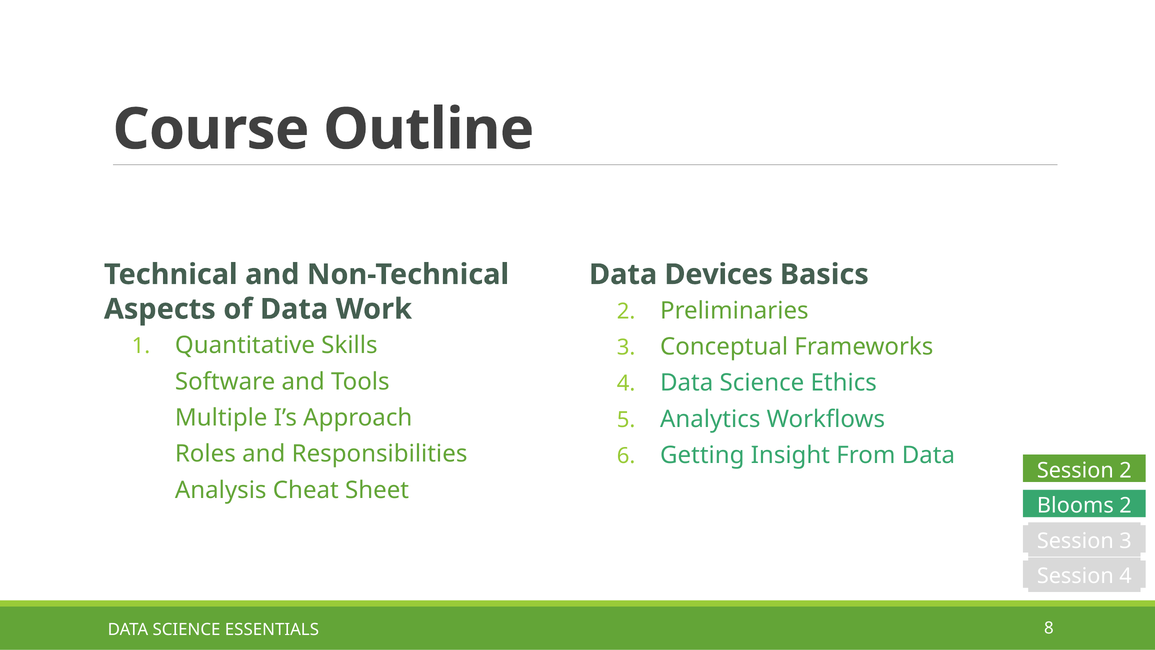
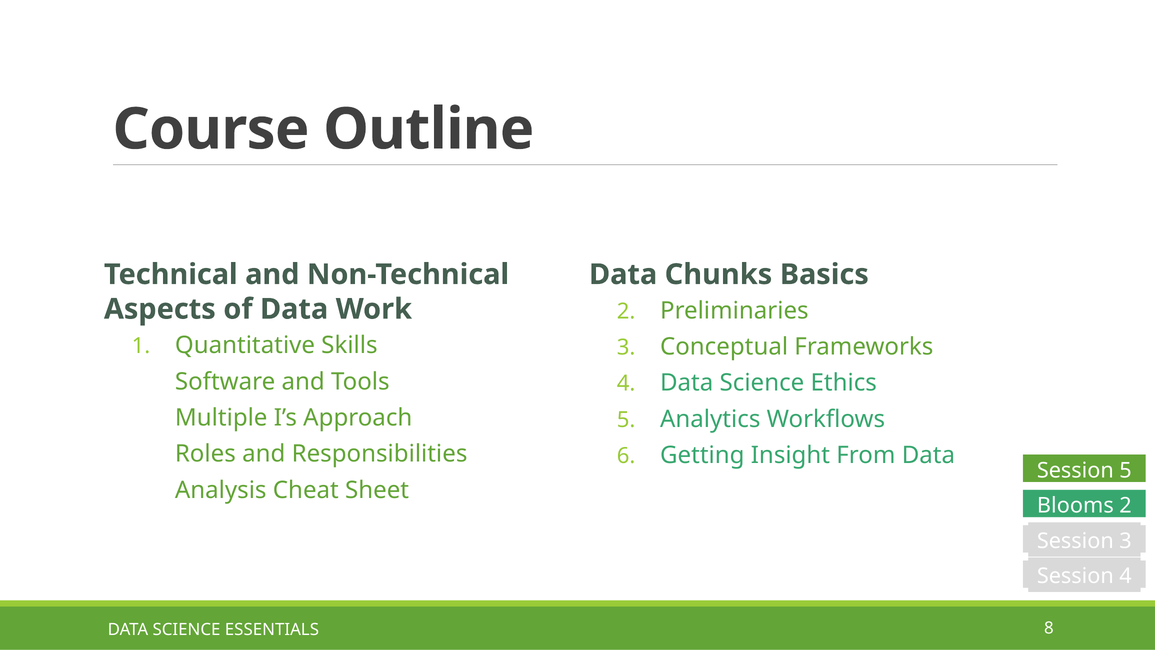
Devices: Devices -> Chunks
Session 2: 2 -> 5
